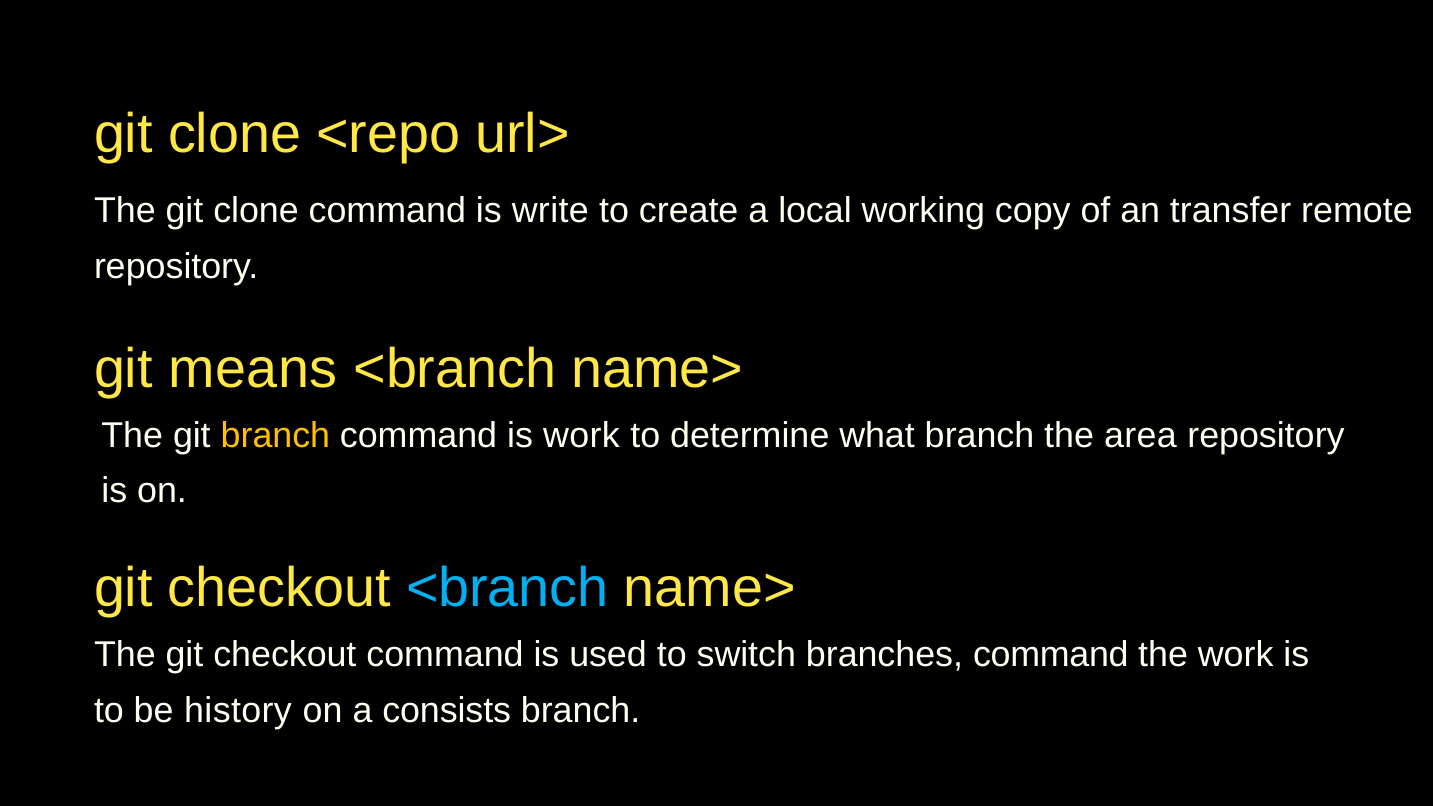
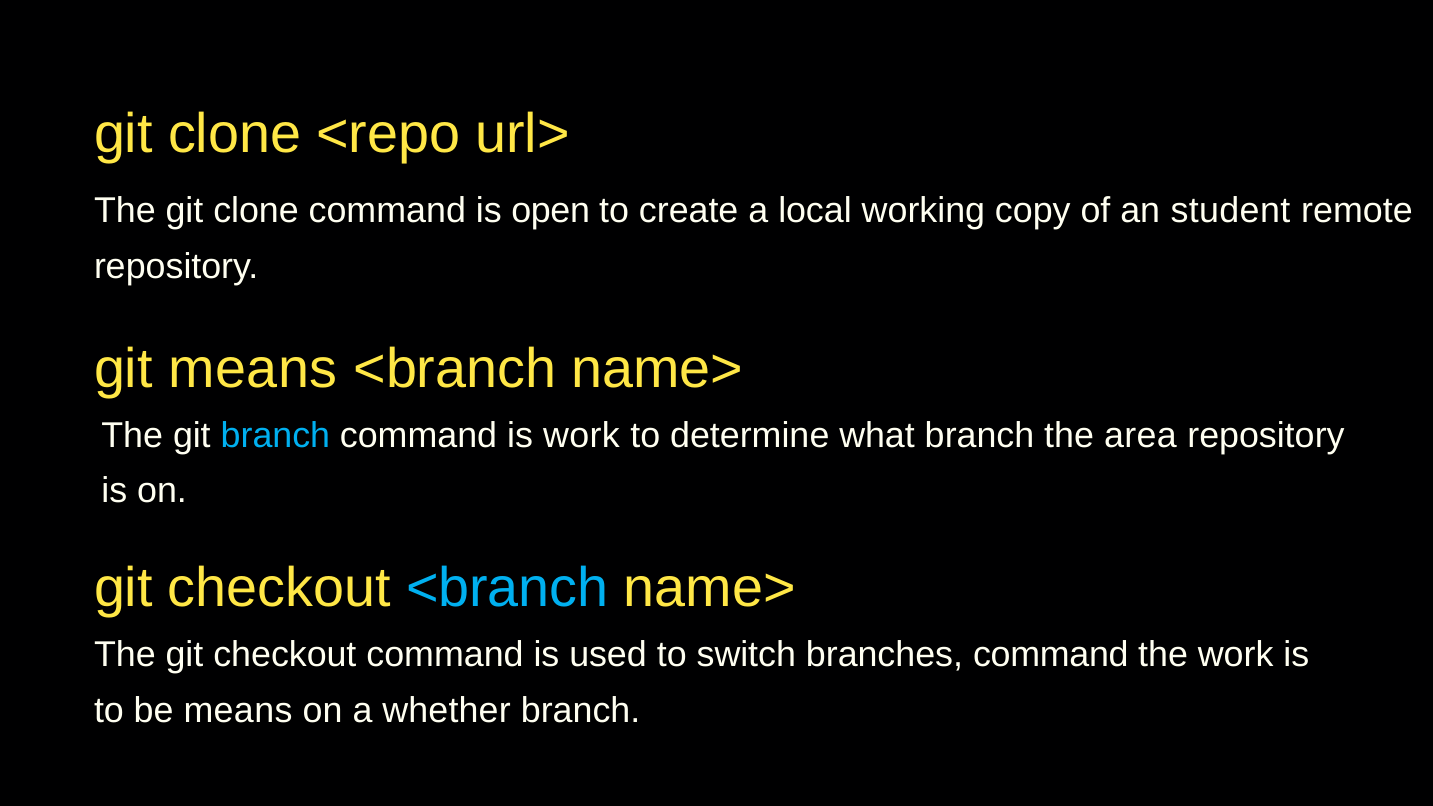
write: write -> open
transfer: transfer -> student
branch at (275, 435) colour: yellow -> light blue
be history: history -> means
consists: consists -> whether
